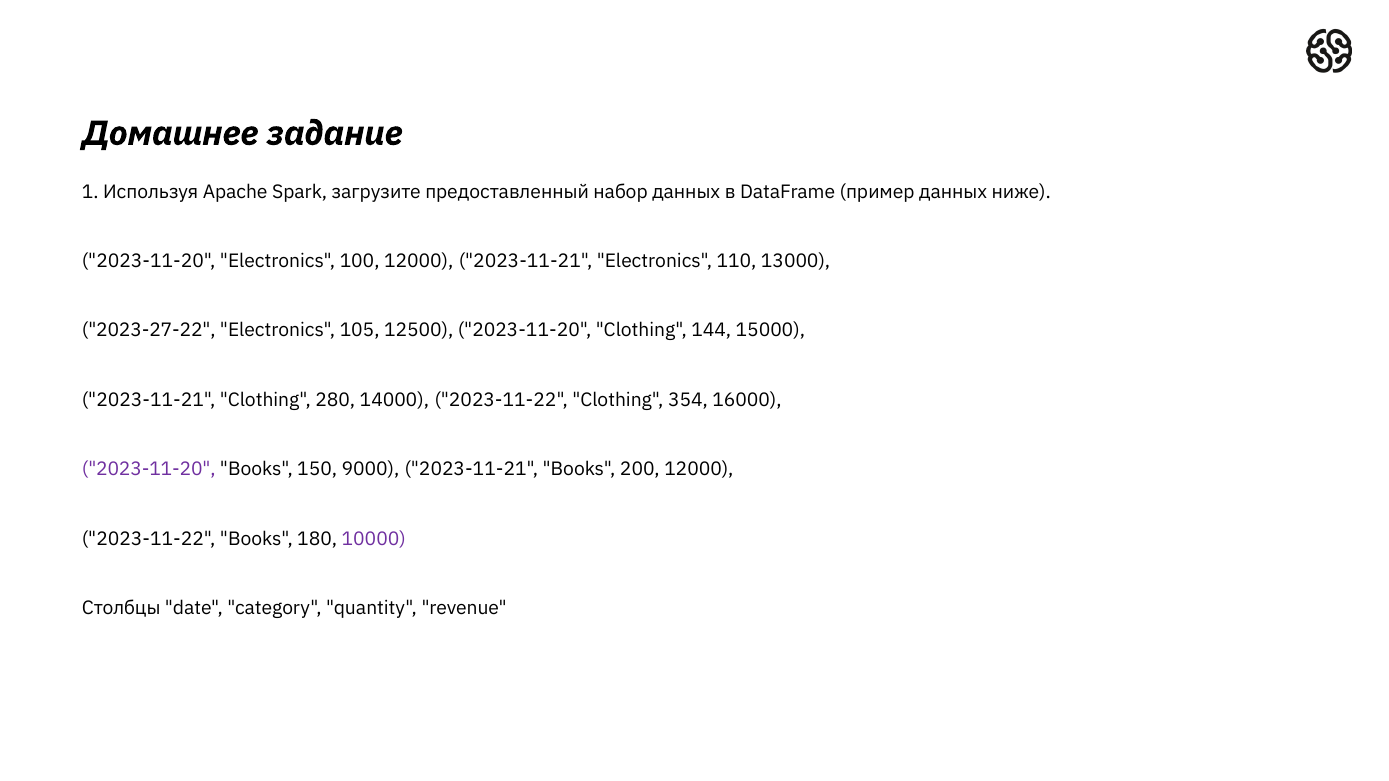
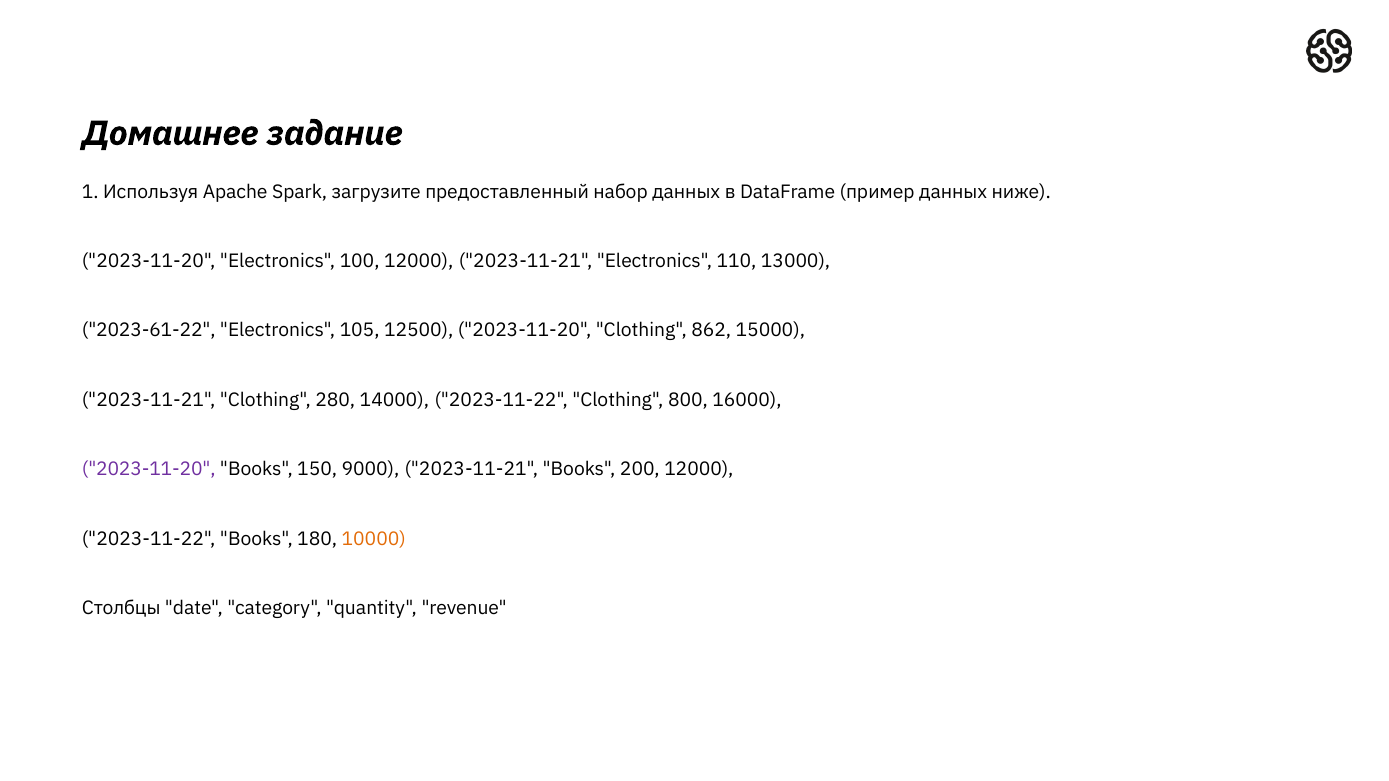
2023-27-22: 2023-27-22 -> 2023-61-22
144: 144 -> 862
354: 354 -> 800
10000 colour: purple -> orange
